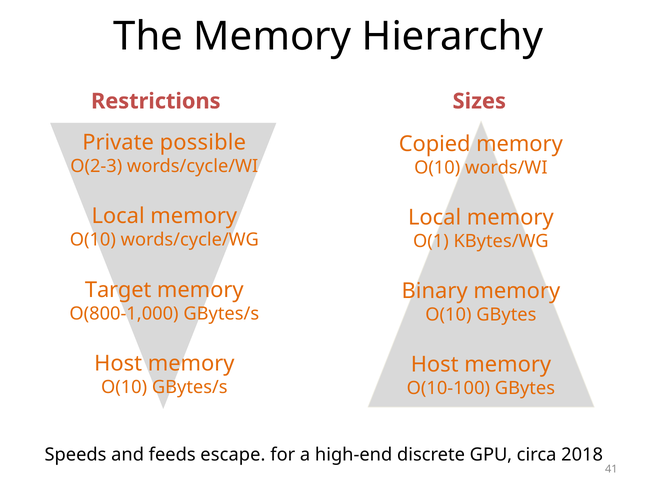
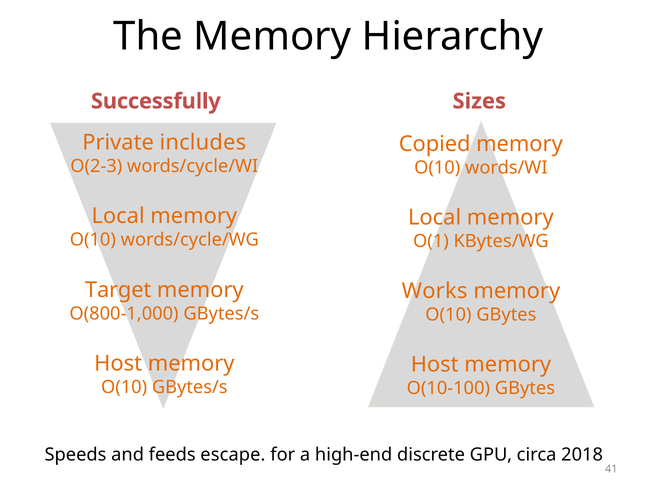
Restrictions: Restrictions -> Successfully
possible: possible -> includes
Binary: Binary -> Works
